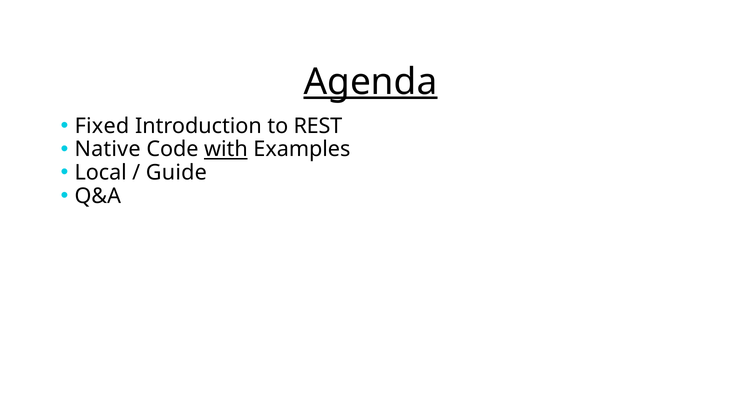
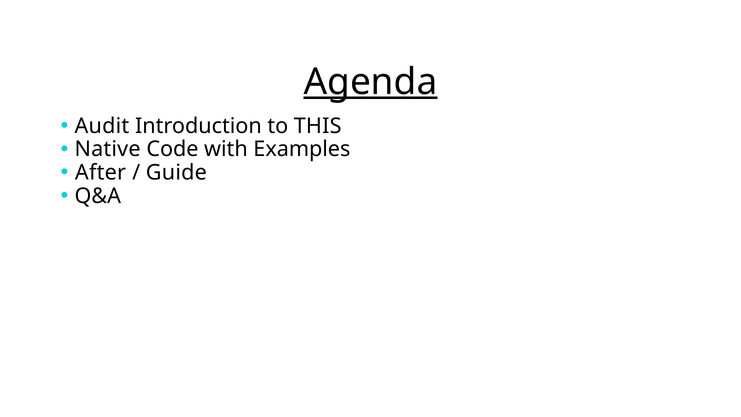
Fixed: Fixed -> Audit
REST: REST -> THIS
with underline: present -> none
Local: Local -> After
